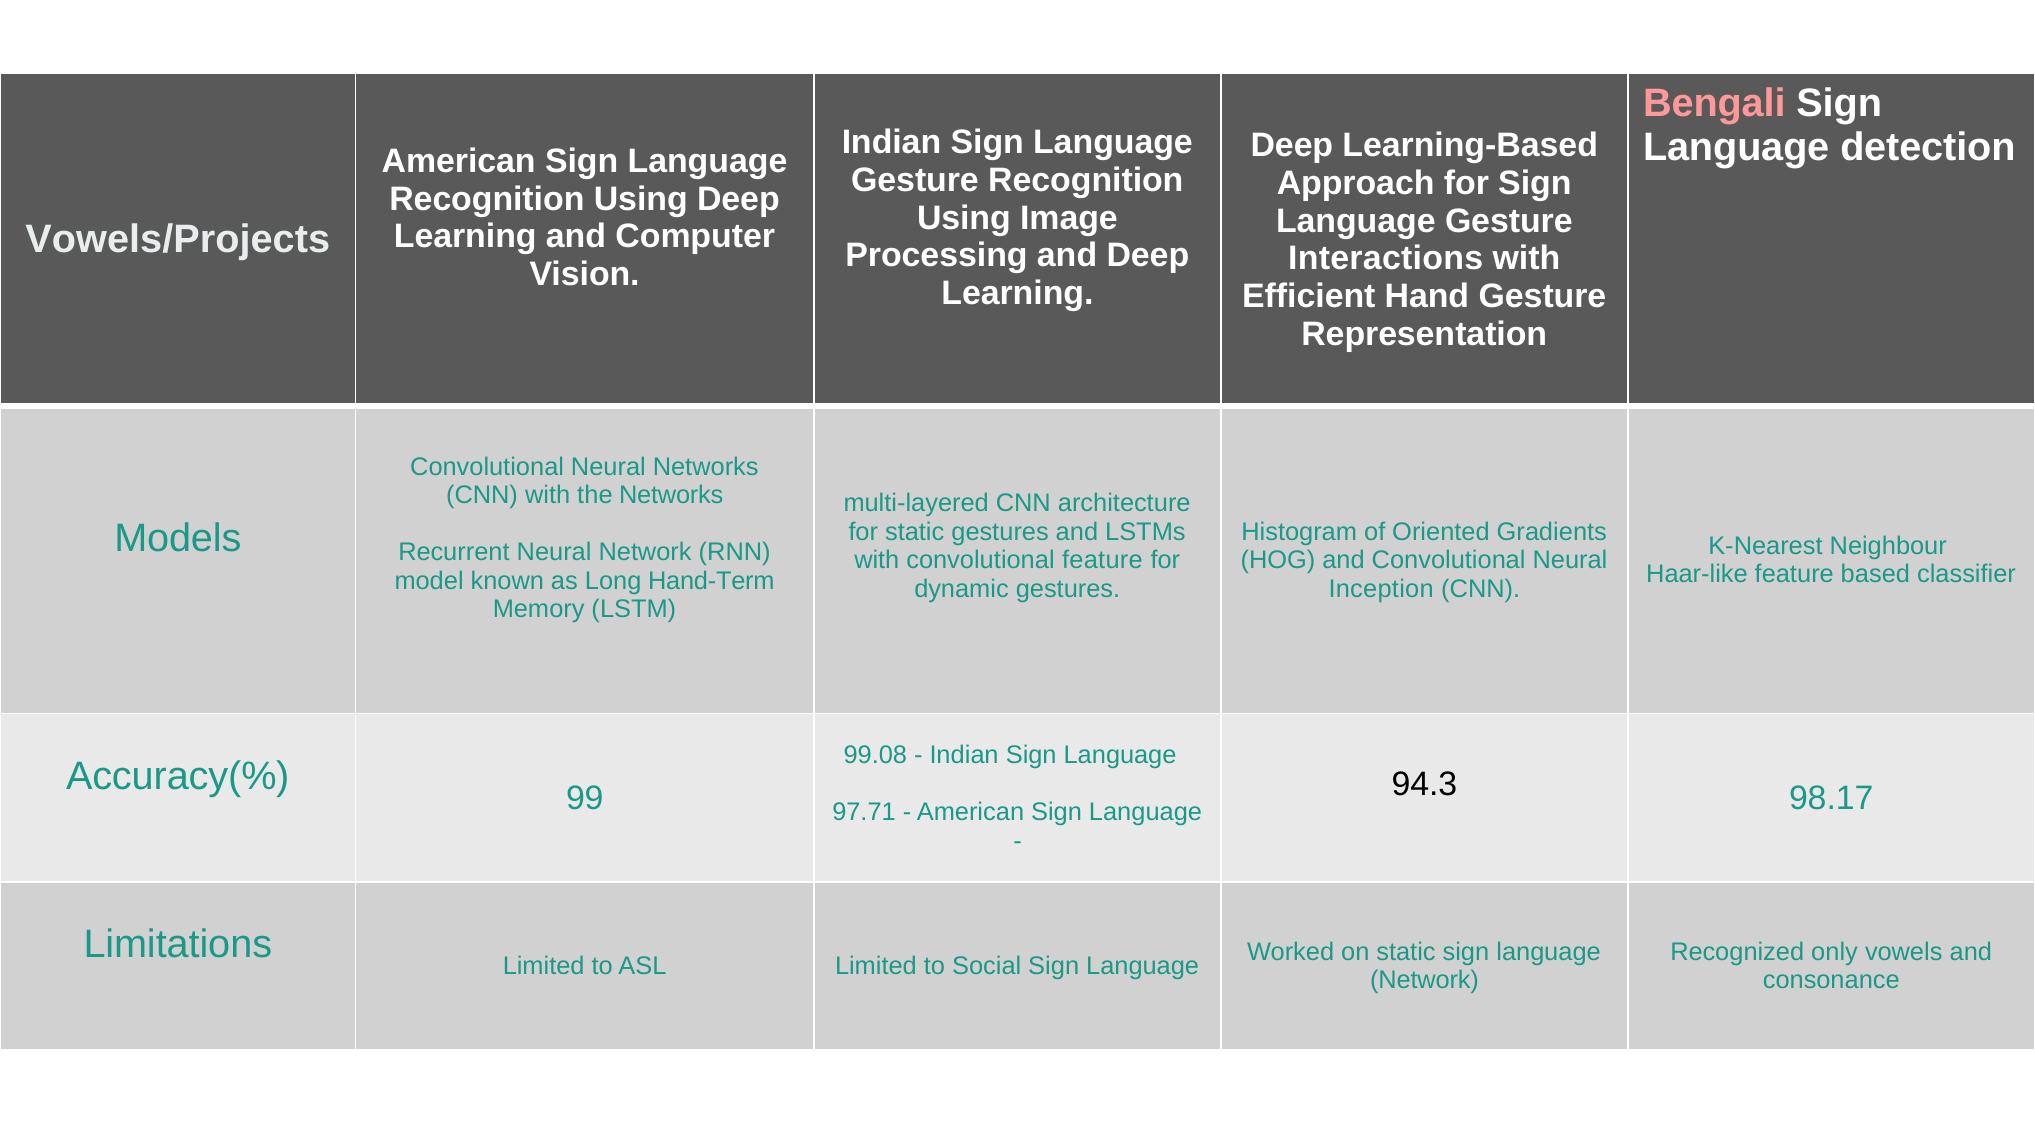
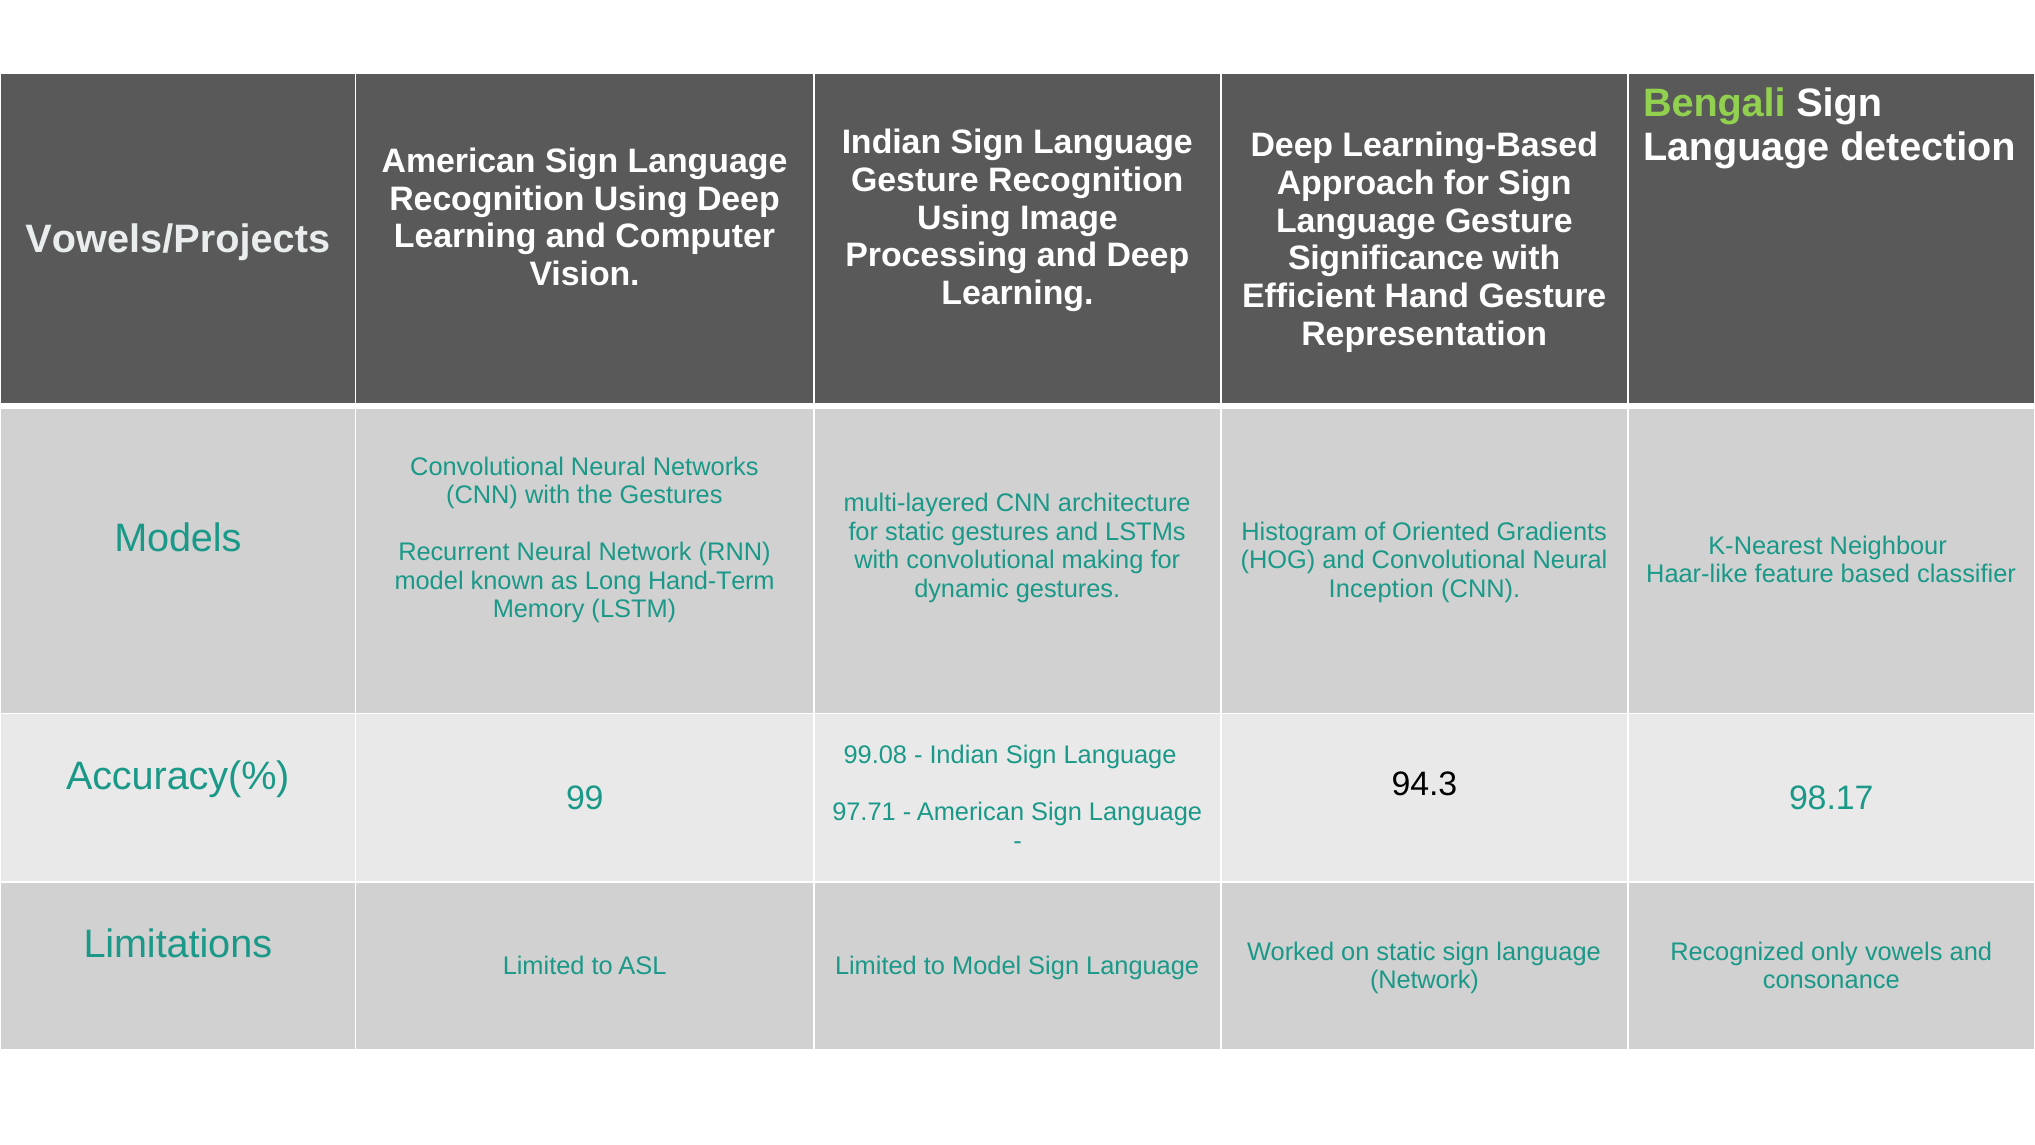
Bengali colour: pink -> light green
Interactions: Interactions -> Significance
the Networks: Networks -> Gestures
convolutional feature: feature -> making
to Social: Social -> Model
